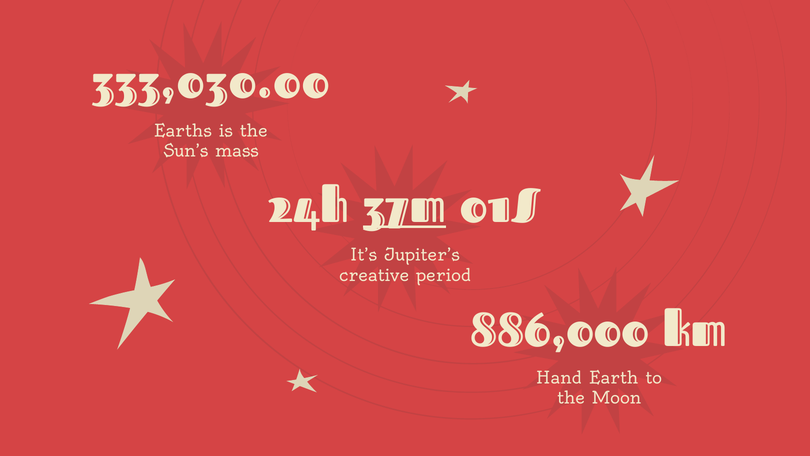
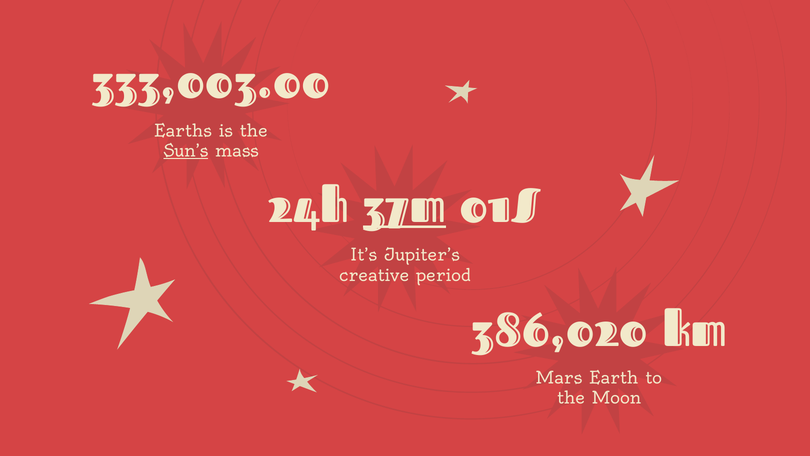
333,030.00: 333,030.00 -> 333,003.00
Sun’s underline: none -> present
886,000: 886,000 -> 386,020
Hand: Hand -> Mars
